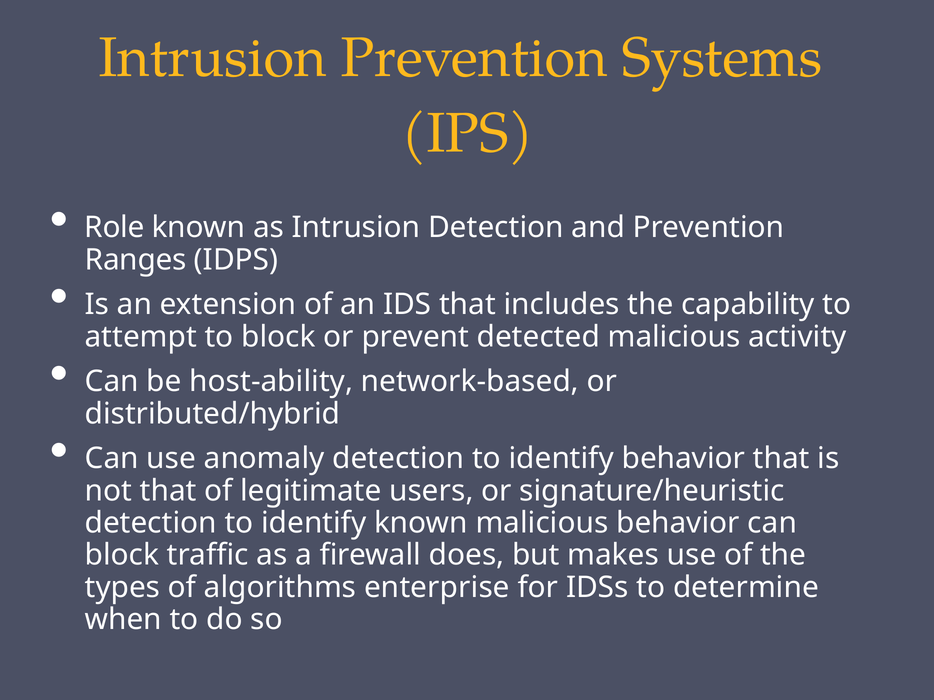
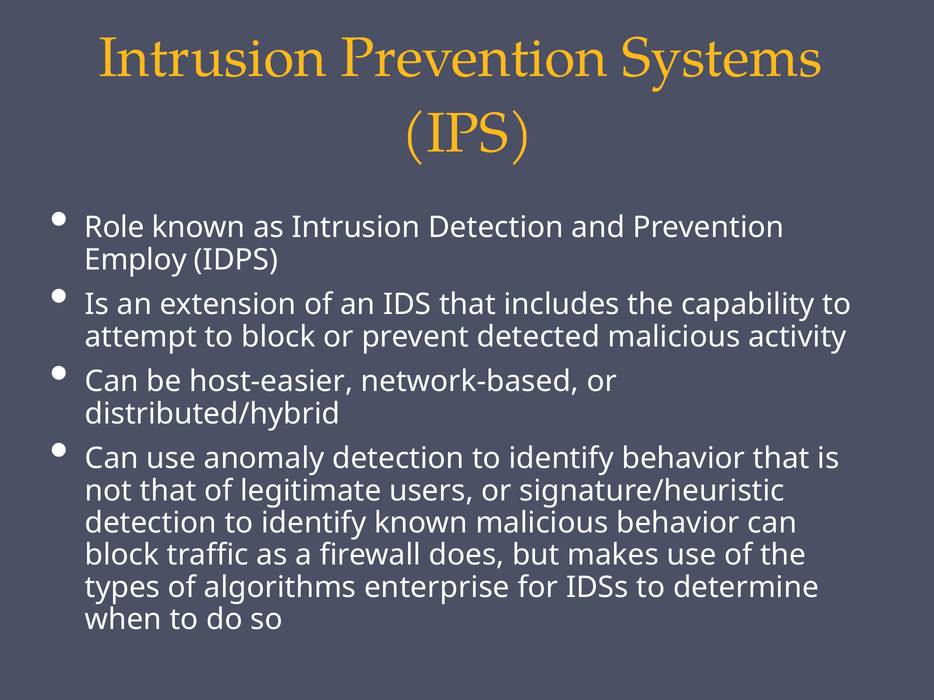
Ranges: Ranges -> Employ
host-ability: host-ability -> host-easier
